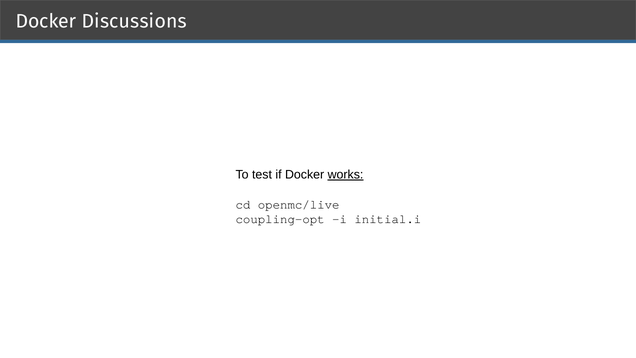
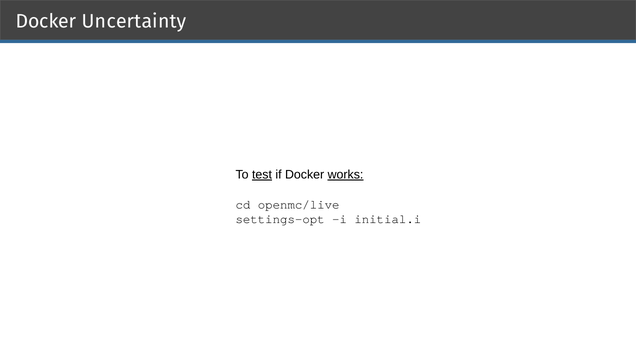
Discussions: Discussions -> Uncertainty
test underline: none -> present
coupling-opt: coupling-opt -> settings-opt
